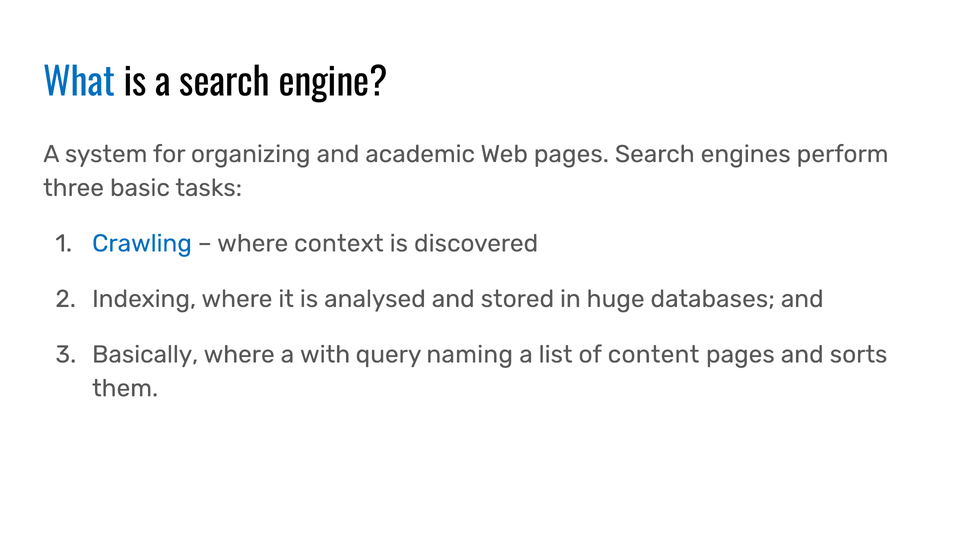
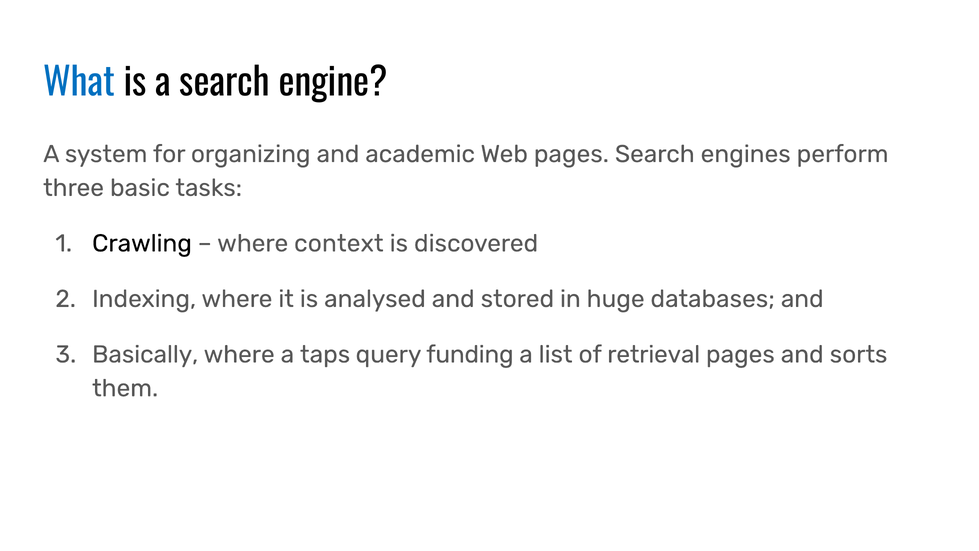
Crawling colour: blue -> black
with: with -> taps
naming: naming -> funding
content: content -> retrieval
